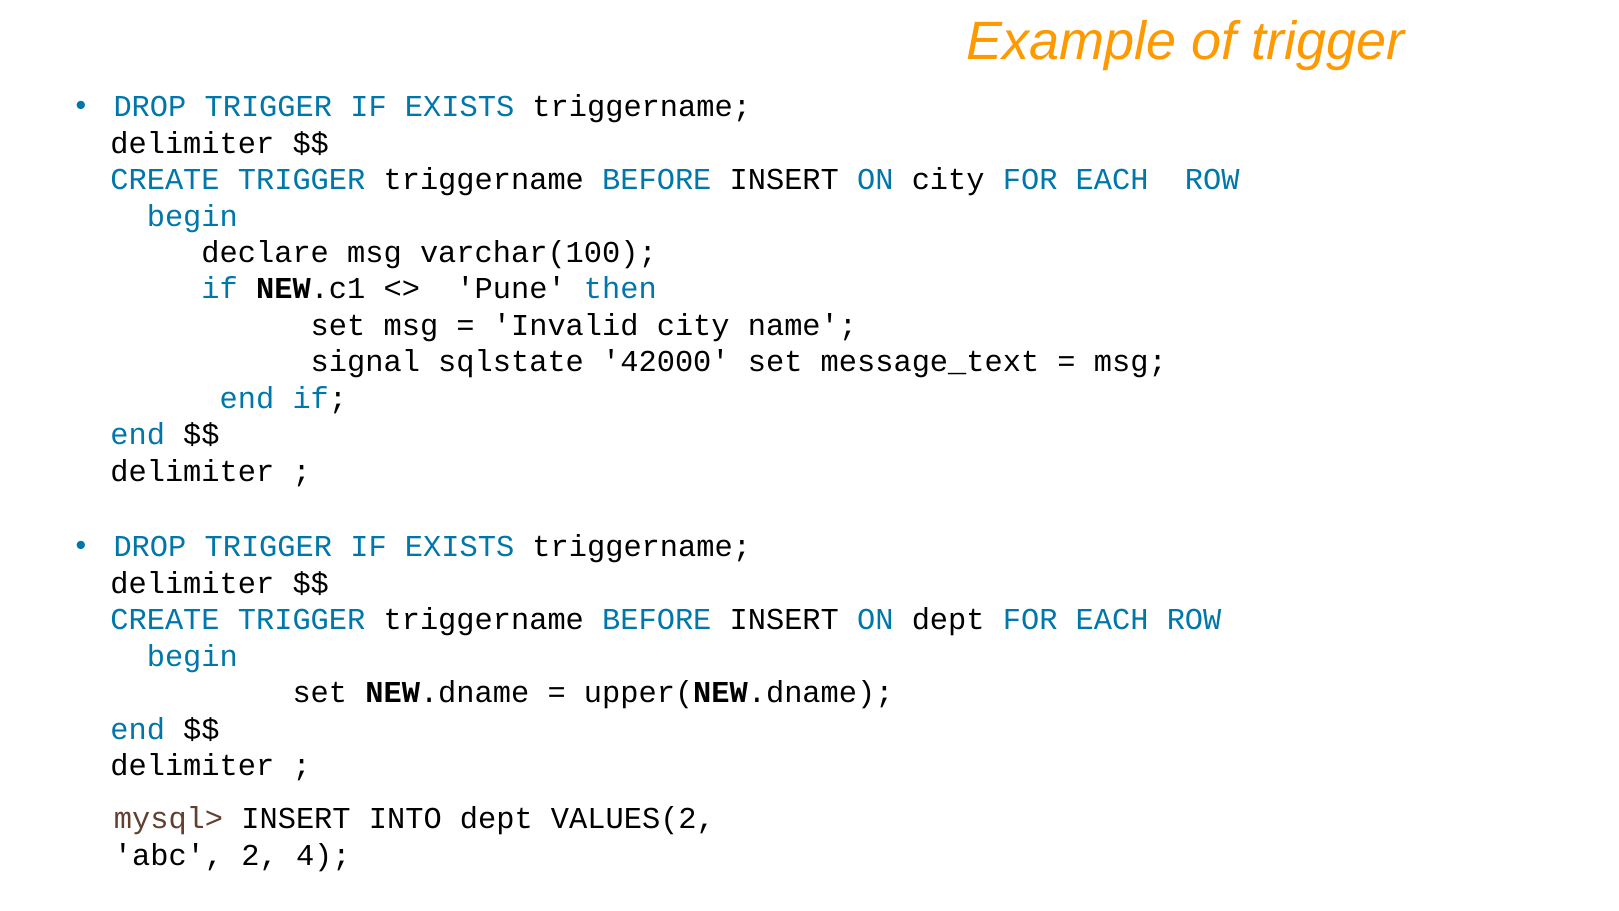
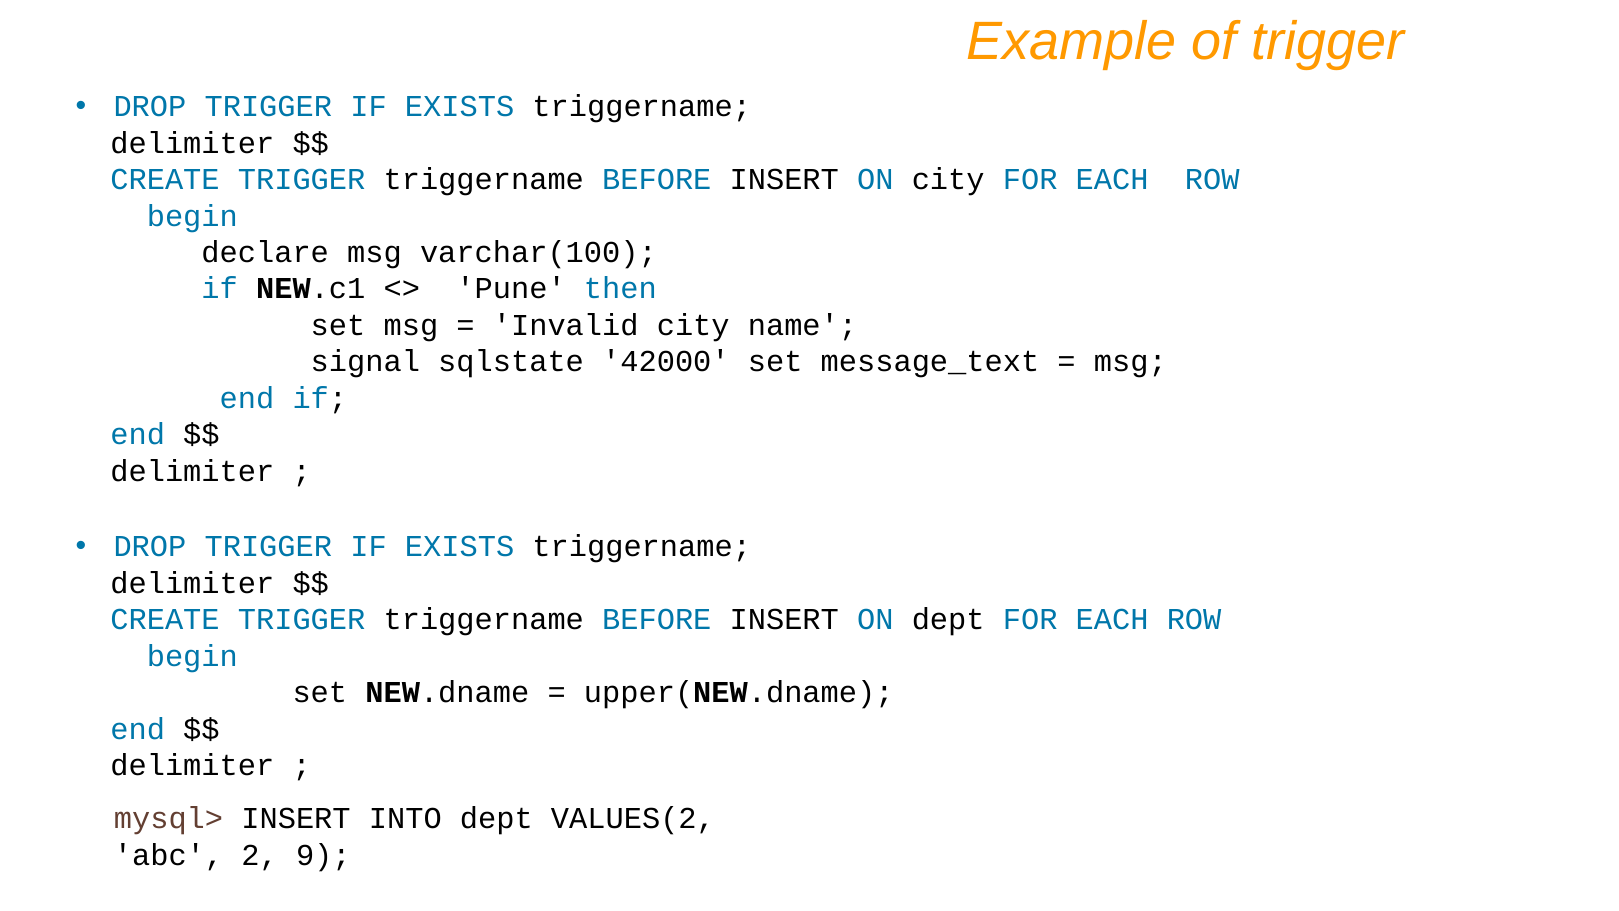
4: 4 -> 9
